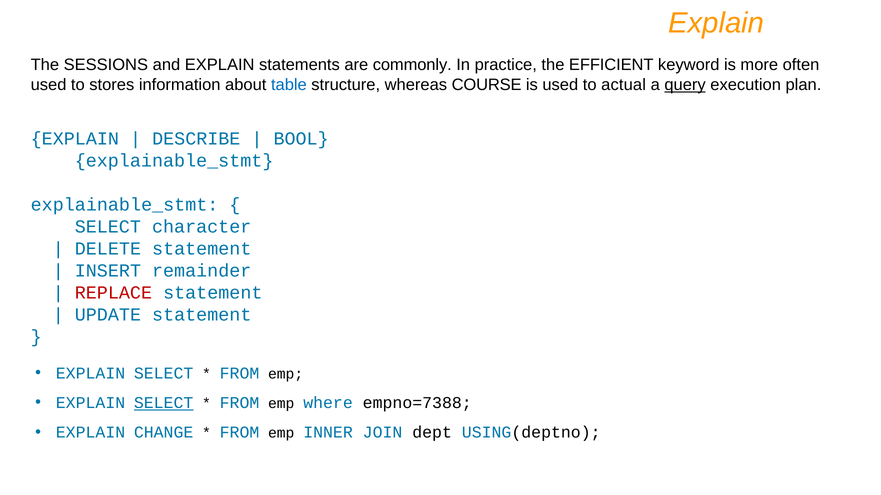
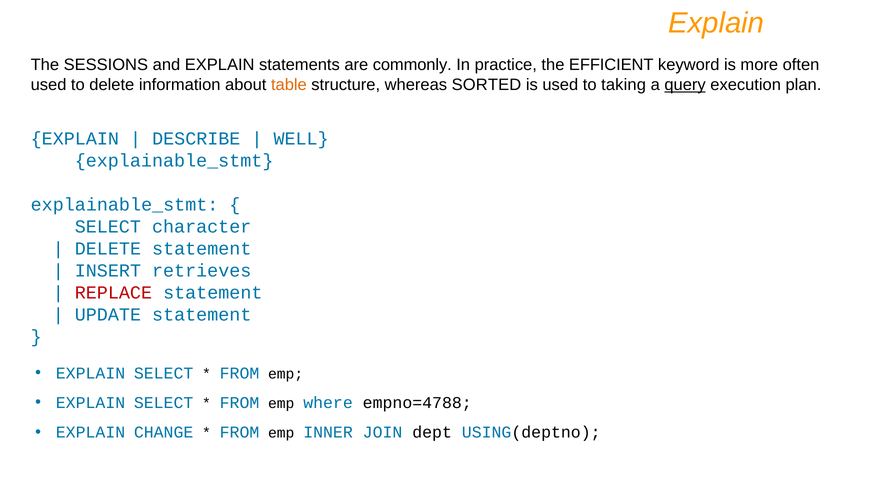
to stores: stores -> delete
table colour: blue -> orange
COURSE: COURSE -> SORTED
actual: actual -> taking
BOOL: BOOL -> WELL
remainder: remainder -> retrieves
SELECT at (164, 403) underline: present -> none
empno=7388: empno=7388 -> empno=4788
